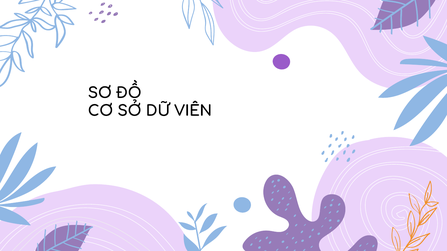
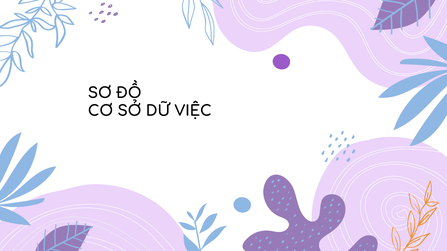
VIÊN: VIÊN -> VIỆC
